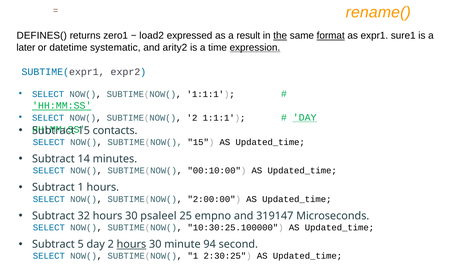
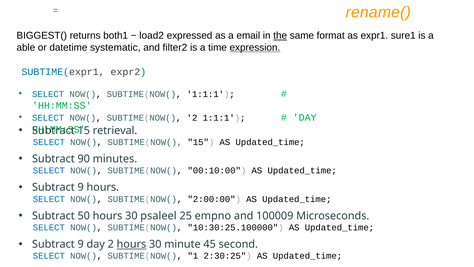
DEFINES(: DEFINES( -> BIGGEST(
zero1: zero1 -> both1
result: result -> email
format underline: present -> none
later: later -> able
arity2: arity2 -> filter2
HH:MM:SS at (62, 106) underline: present -> none
DAY at (305, 117) underline: present -> none
contacts: contacts -> retrieval
14: 14 -> 90
1 at (81, 187): 1 -> 9
32: 32 -> 50
319147: 319147 -> 100009
5 at (81, 244): 5 -> 9
94: 94 -> 45
